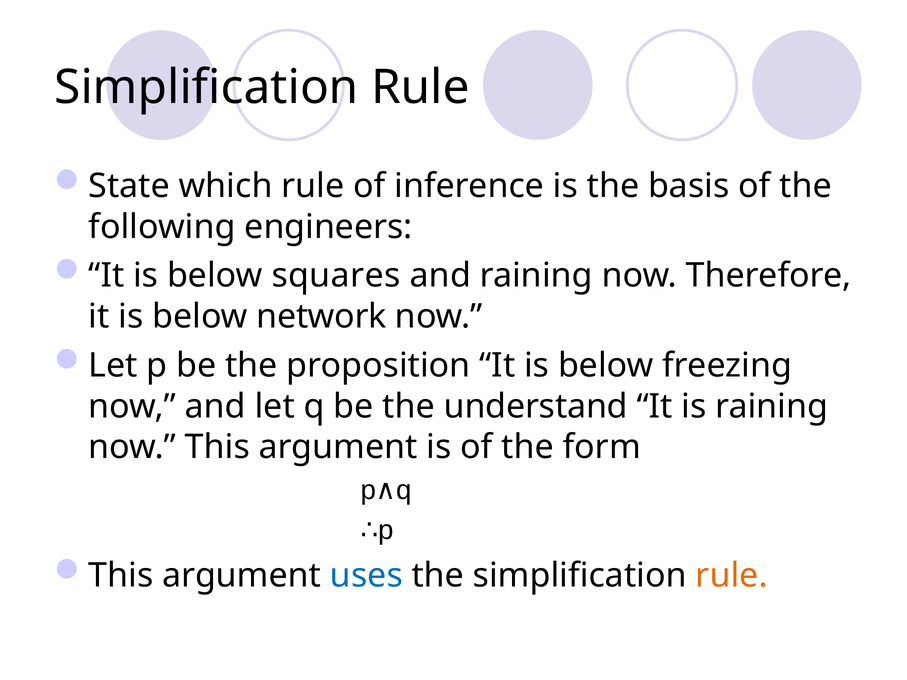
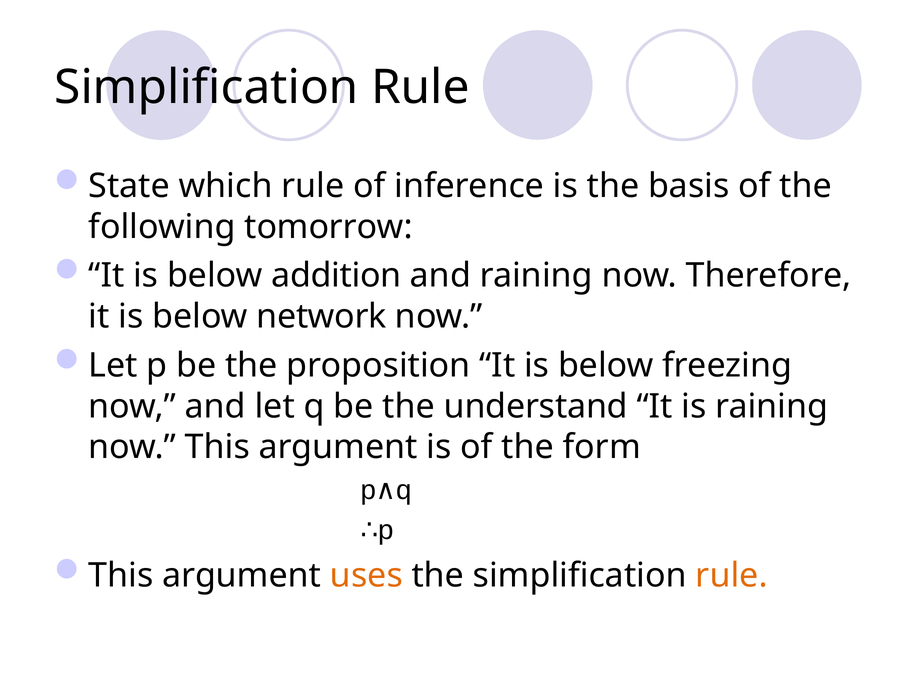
engineers: engineers -> tomorrow
squares: squares -> addition
uses colour: blue -> orange
